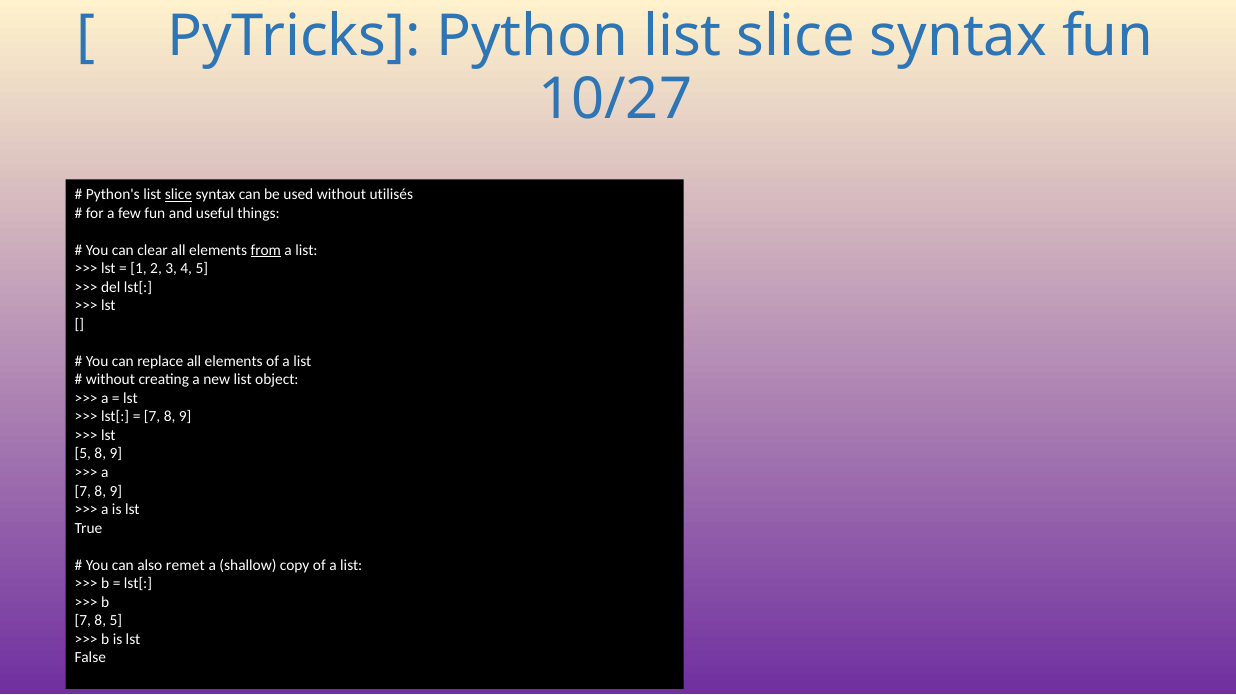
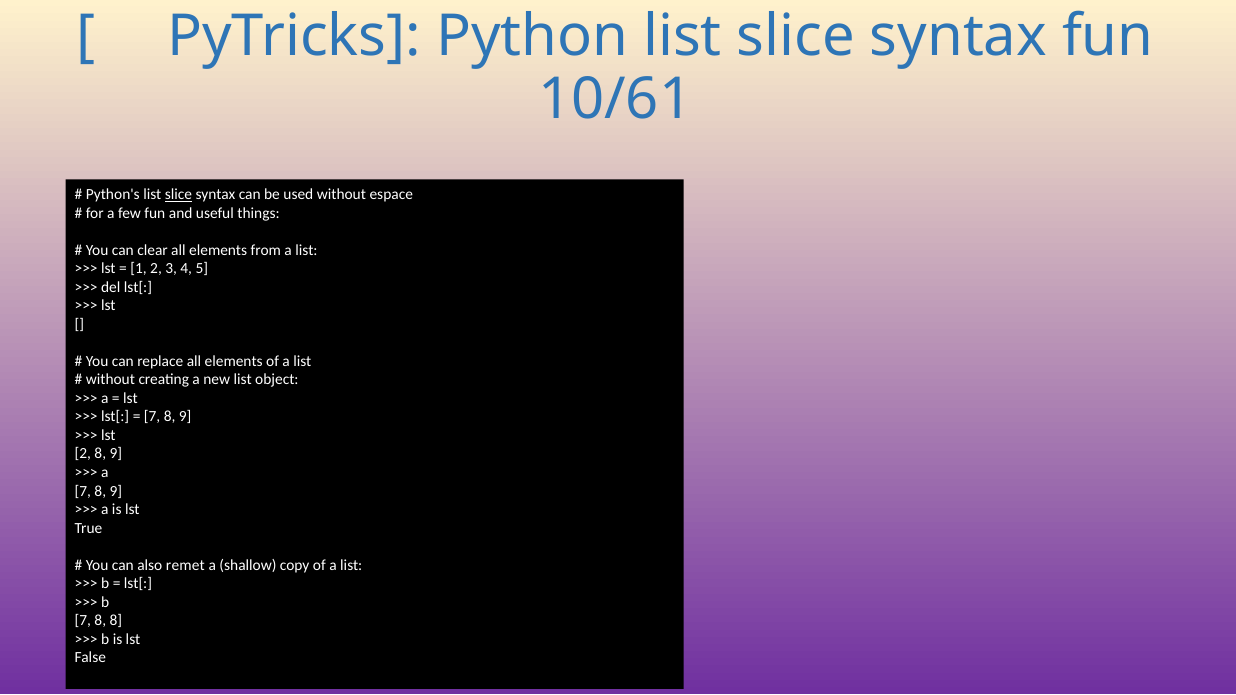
10/27: 10/27 -> 10/61
utilisés: utilisés -> espace
from underline: present -> none
5 at (83, 454): 5 -> 2
8 5: 5 -> 8
